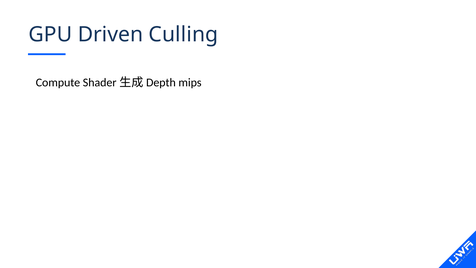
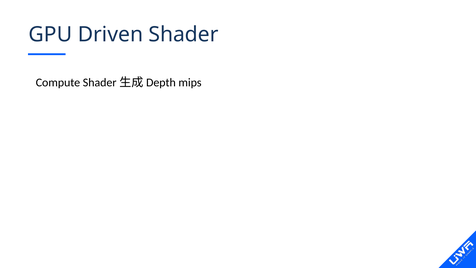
Driven Culling: Culling -> Shader
